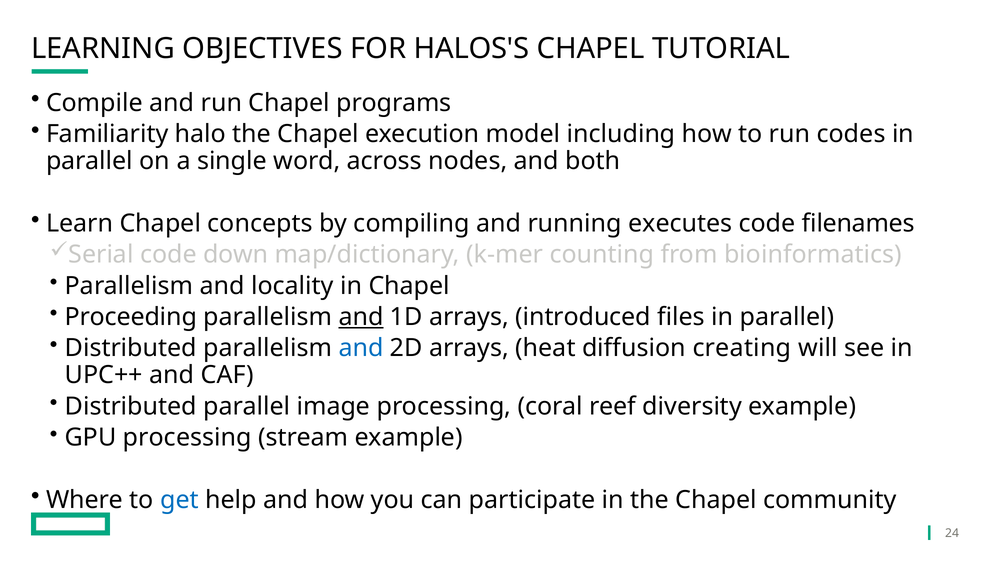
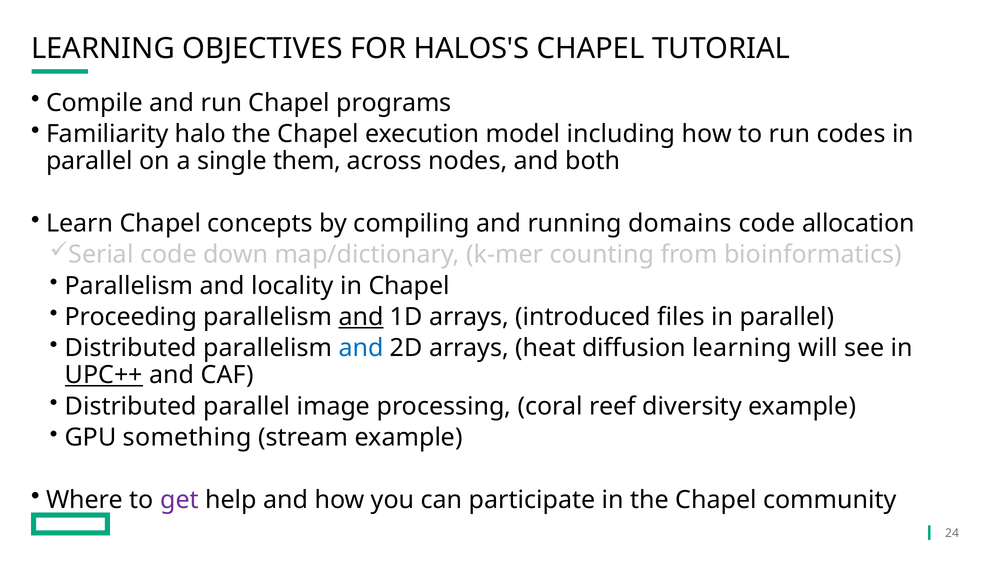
word: word -> them
executes: executes -> domains
filenames: filenames -> allocation
diffusion creating: creating -> learning
UPC++ underline: none -> present
GPU processing: processing -> something
get colour: blue -> purple
